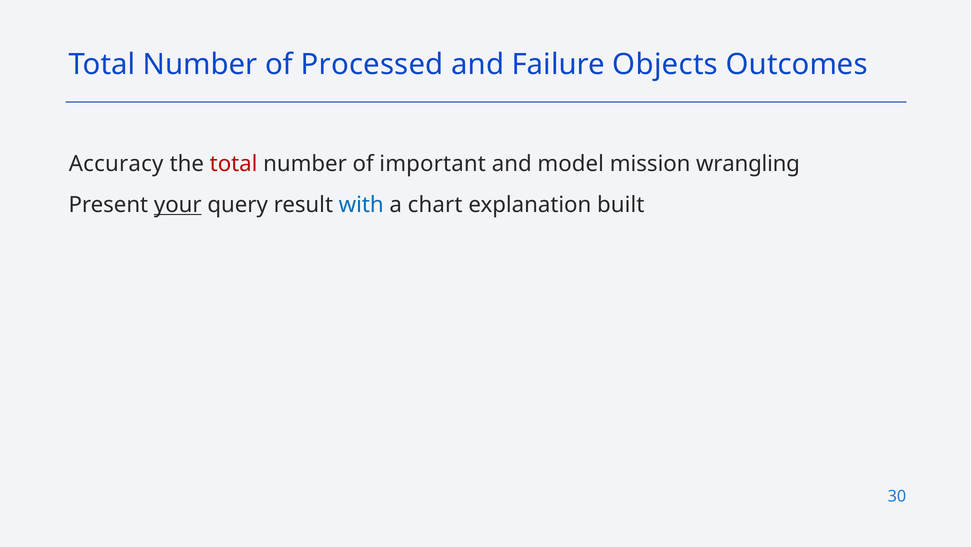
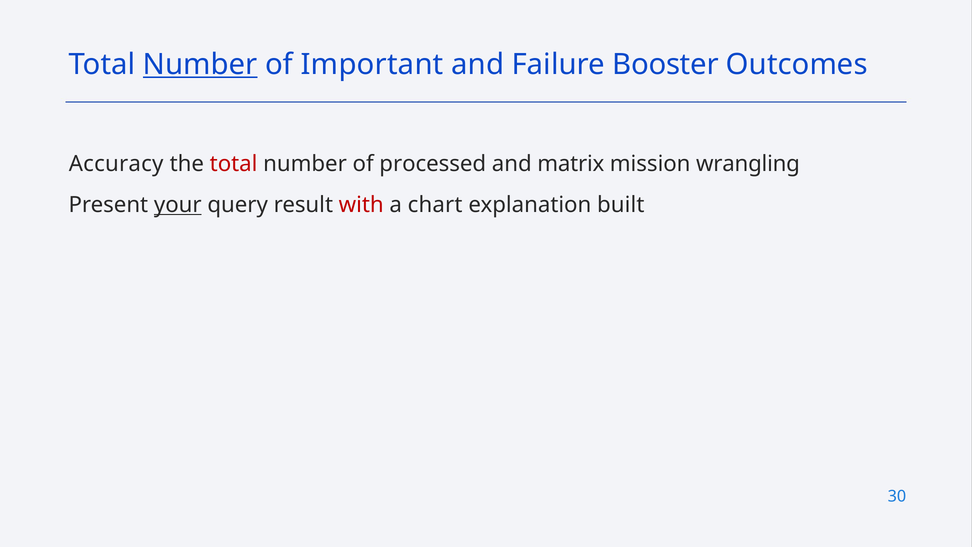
Number at (200, 65) underline: none -> present
Processed: Processed -> Important
Objects: Objects -> Booster
important: important -> processed
model: model -> matrix
with colour: blue -> red
